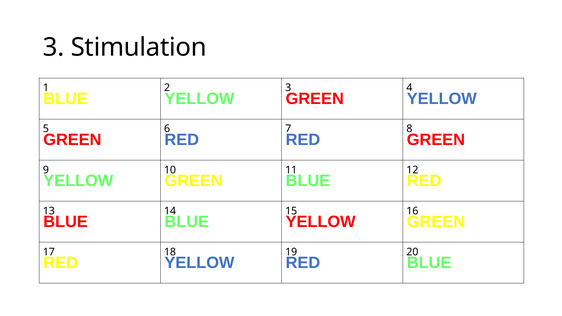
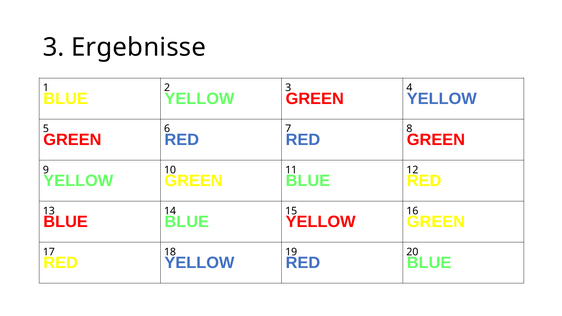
Stimulation: Stimulation -> Ergebnisse
